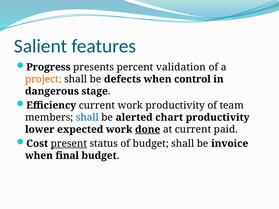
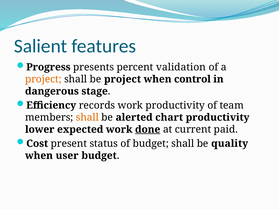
be defects: defects -> project
Efficiency current: current -> records
shall at (87, 118) colour: blue -> orange
present underline: present -> none
invoice: invoice -> quality
final: final -> user
